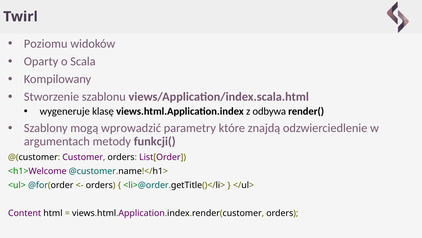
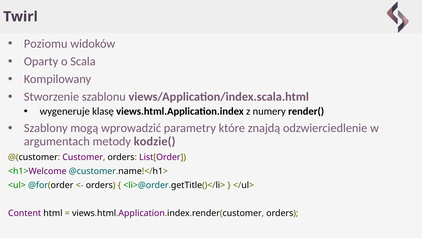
odbywa: odbywa -> numery
funkcji(: funkcji( -> kodzie(
